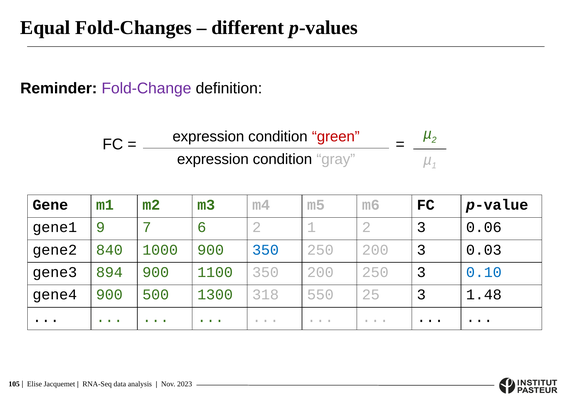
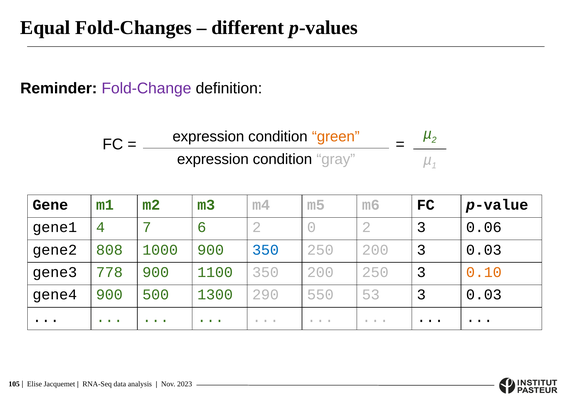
green colour: red -> orange
9: 9 -> 4
2 1: 1 -> 0
840: 840 -> 808
894: 894 -> 778
0.10 colour: blue -> orange
318: 318 -> 290
25: 25 -> 53
1.48 at (484, 294): 1.48 -> 0.03
